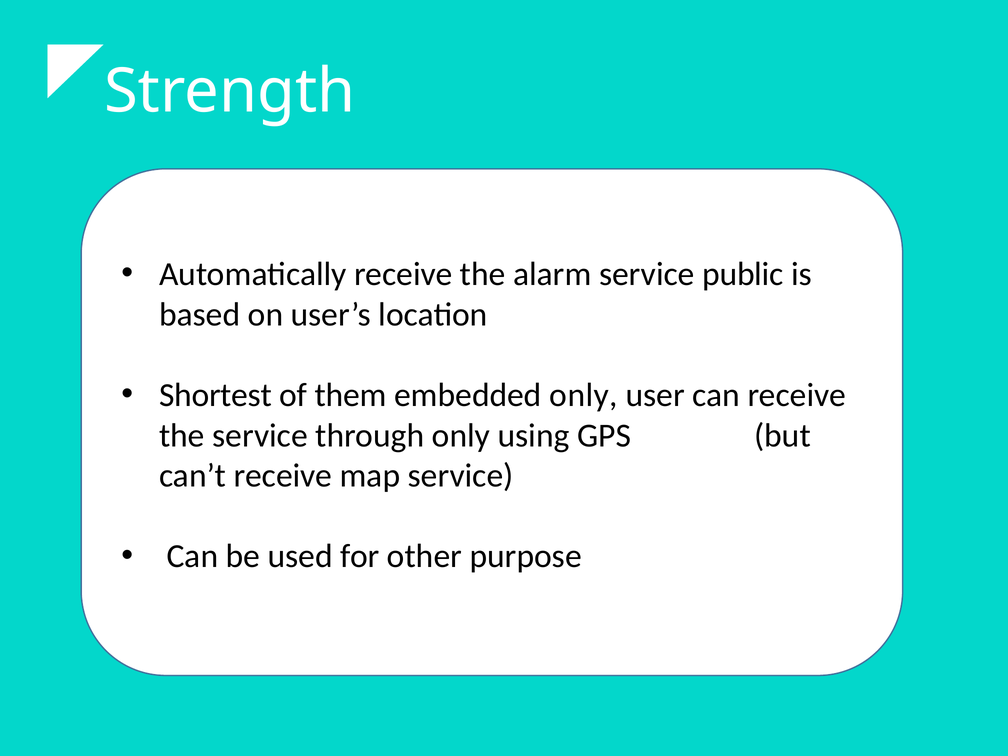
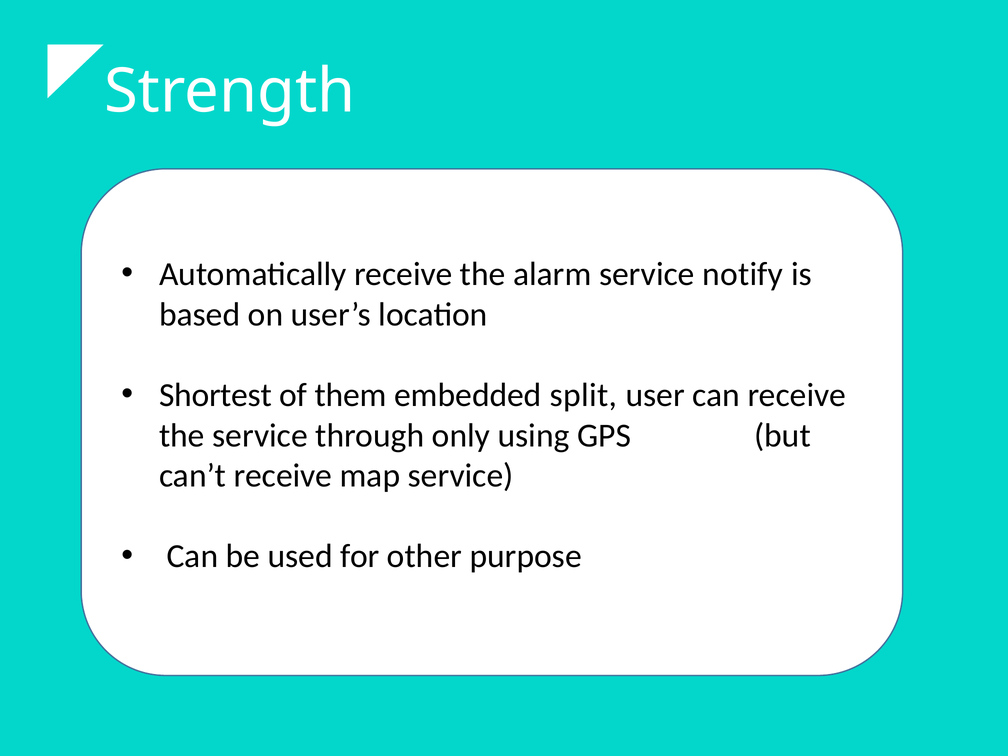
public: public -> notify
embedded only: only -> split
